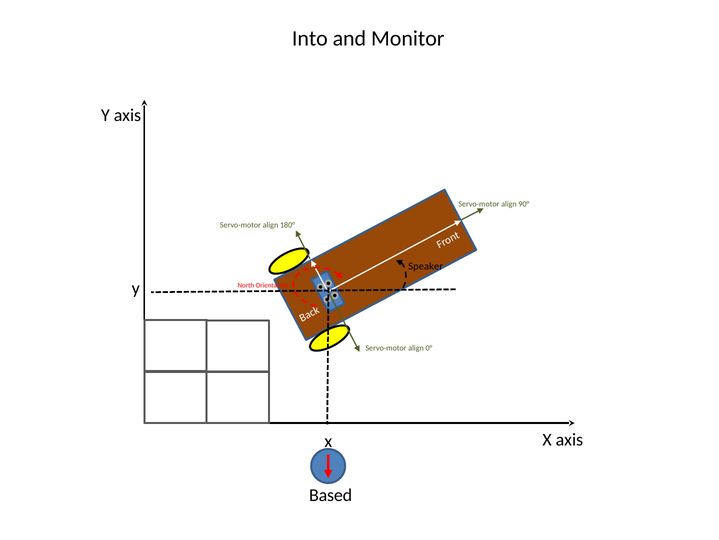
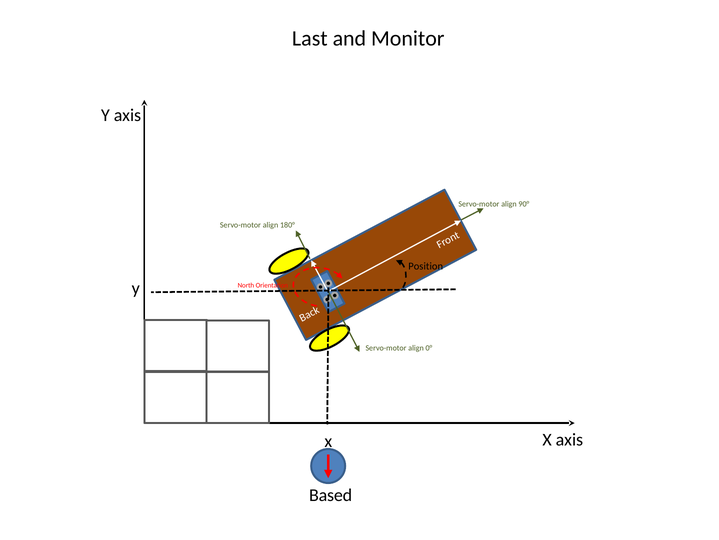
Into: Into -> Last
Speaker: Speaker -> Position
